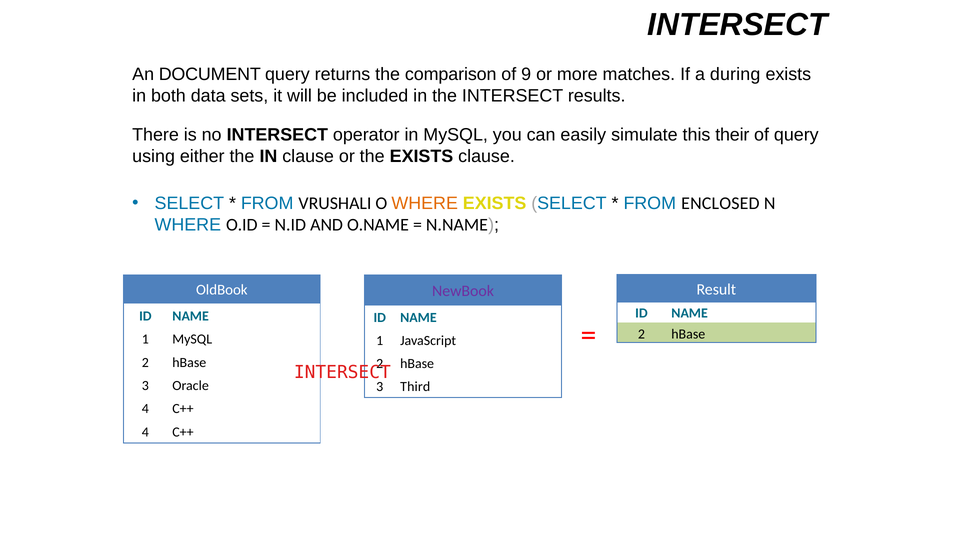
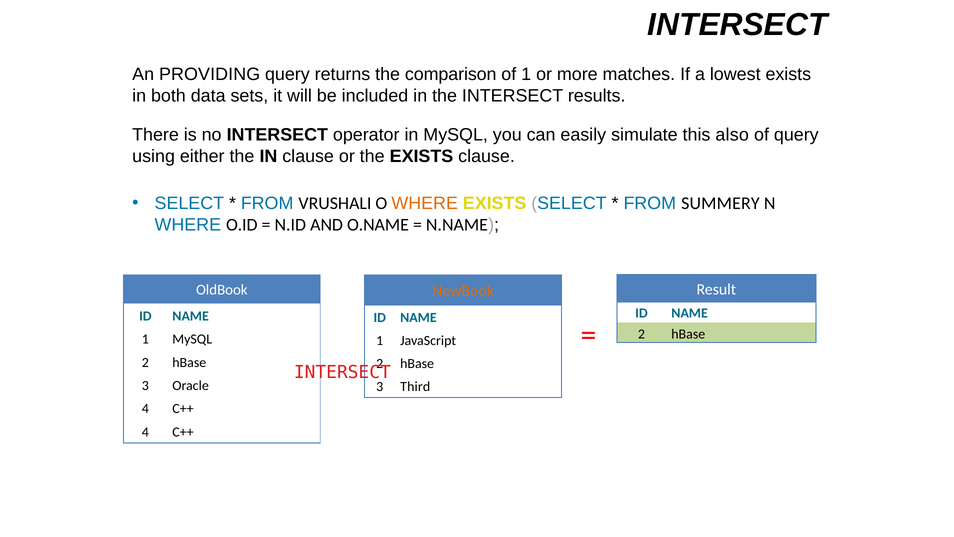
DOCUMENT: DOCUMENT -> PROVIDING
of 9: 9 -> 1
during: during -> lowest
their: their -> also
ENCLOSED: ENCLOSED -> SUMMERY
NewBook colour: purple -> orange
